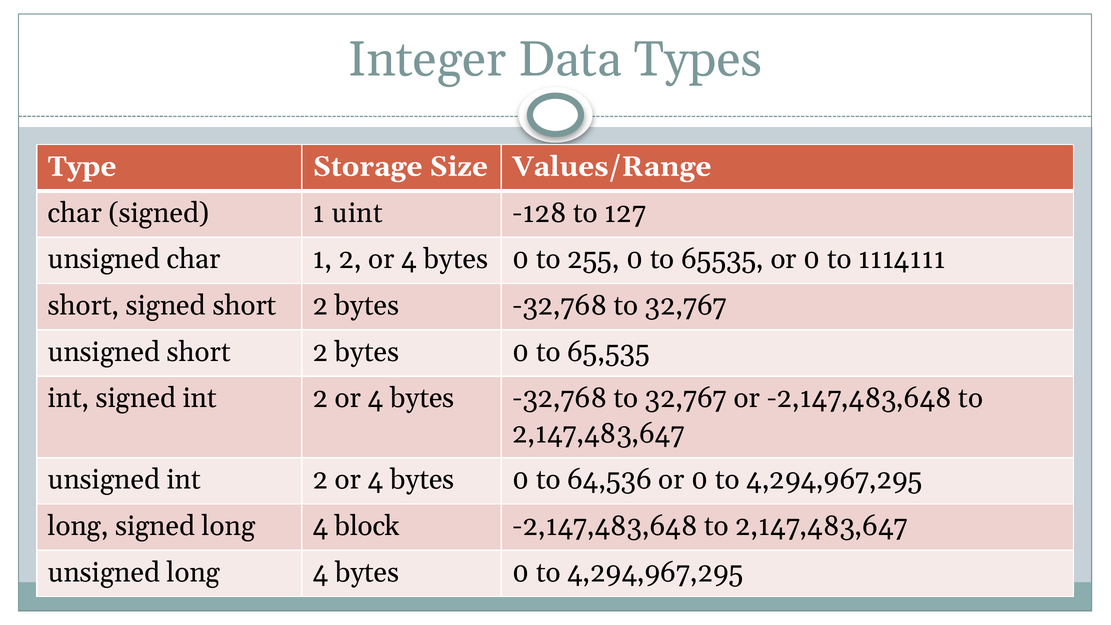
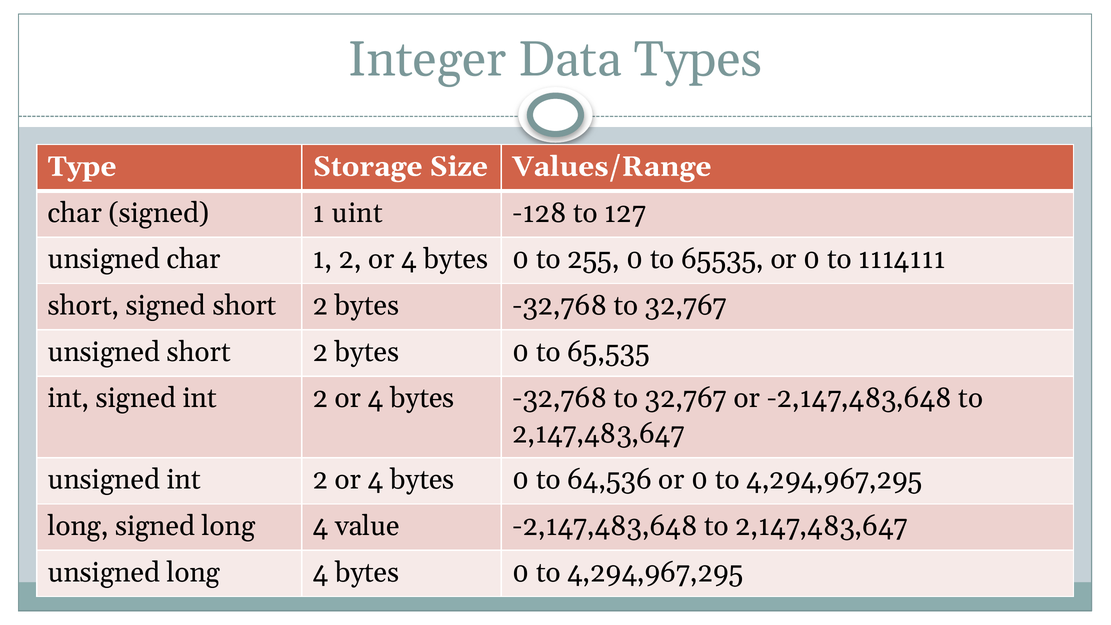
block: block -> value
